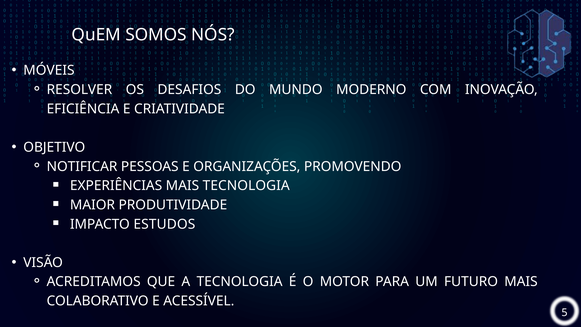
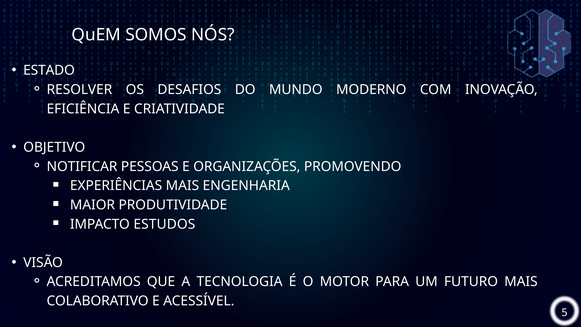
MÓVEIS: MÓVEIS -> ESTADO
MAIS TECNOLOGIA: TECNOLOGIA -> ENGENHARIA
